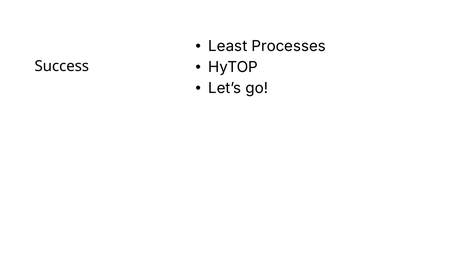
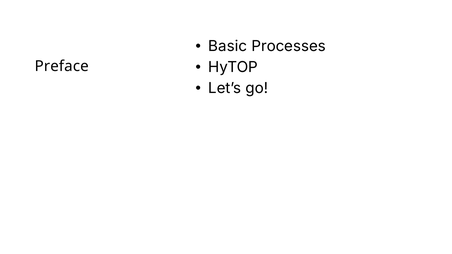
Least: Least -> Basic
Success: Success -> Preface
